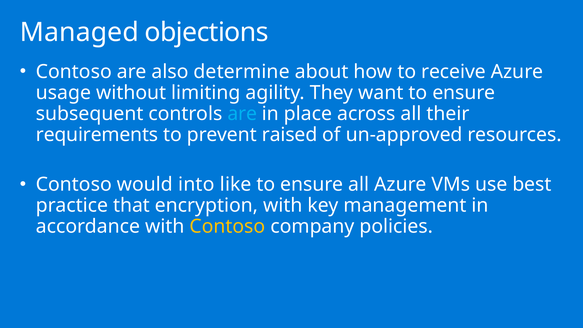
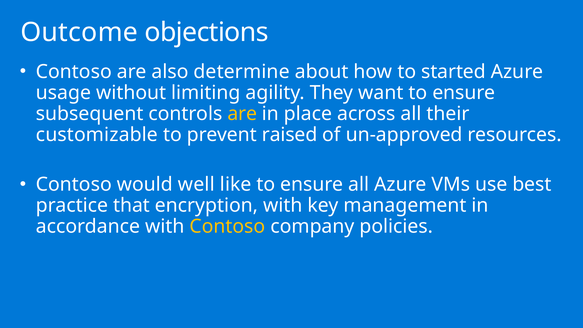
Managed: Managed -> Outcome
receive: receive -> started
are at (242, 114) colour: light blue -> yellow
requirements: requirements -> customizable
into: into -> well
